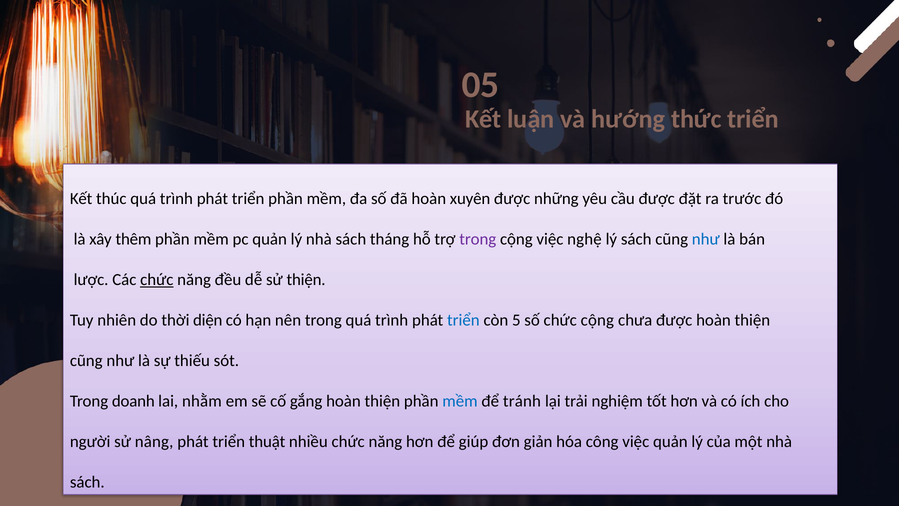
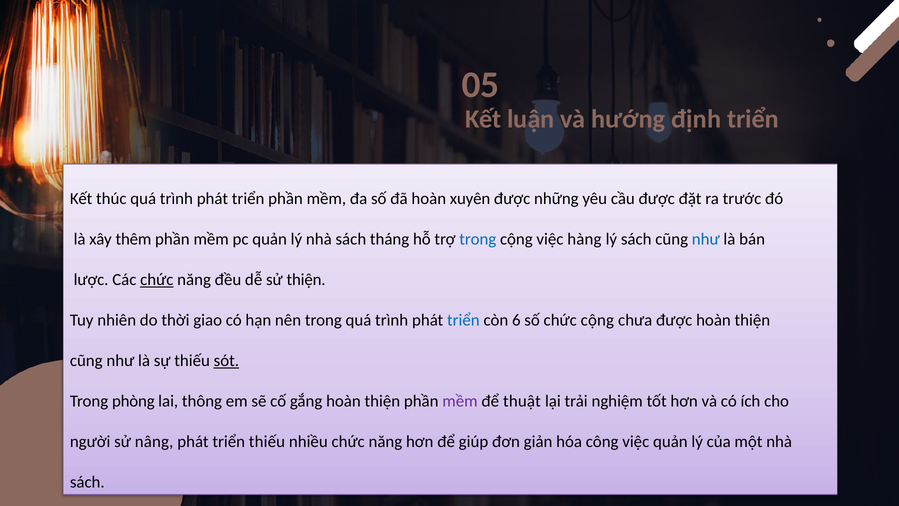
thức: thức -> định
trong at (478, 239) colour: purple -> blue
nghệ: nghệ -> hàng
diện: diện -> giao
5: 5 -> 6
sót underline: none -> present
doanh: doanh -> phòng
nhằm: nhằm -> thông
mềm at (460, 401) colour: blue -> purple
tránh: tránh -> thuật
triển thuật: thuật -> thiếu
